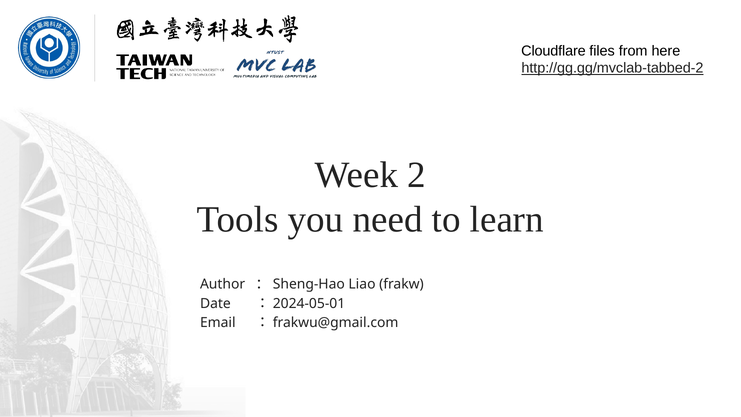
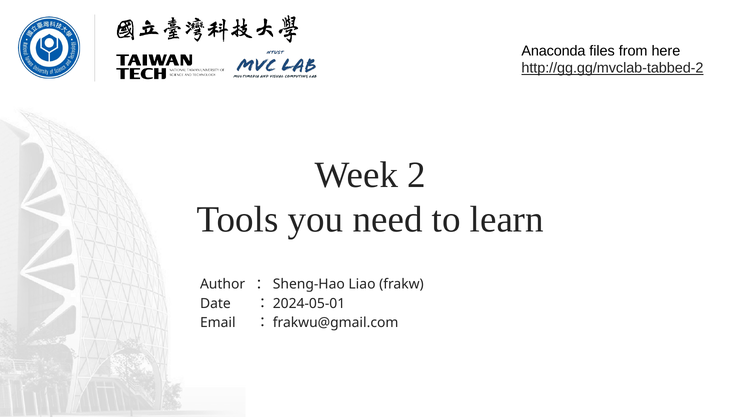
Cloudflare: Cloudflare -> Anaconda
